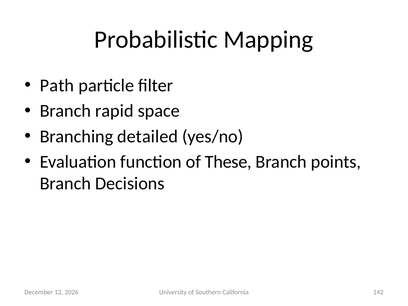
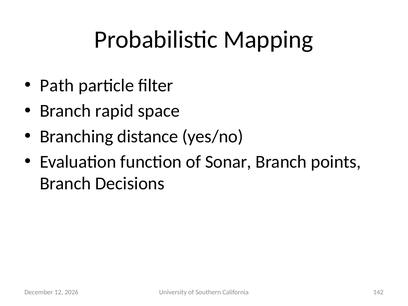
detailed: detailed -> distance
These: These -> Sonar
